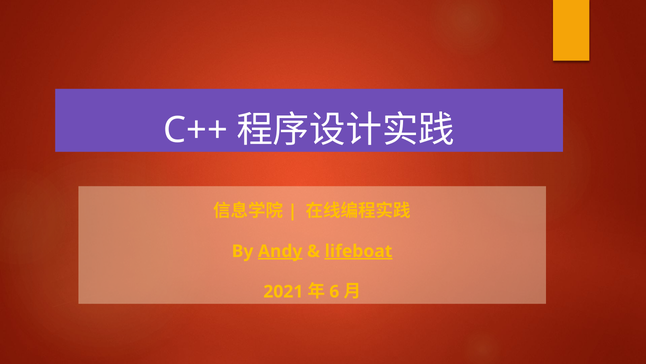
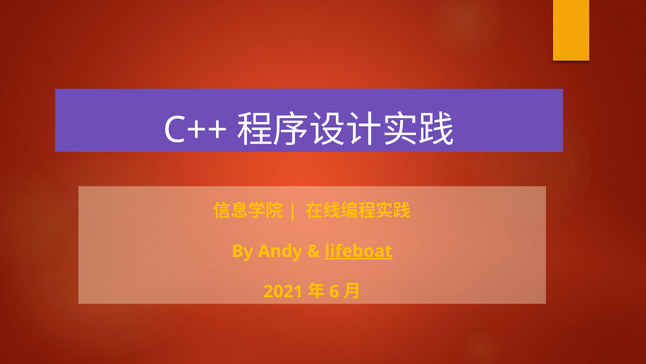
Andy underline: present -> none
